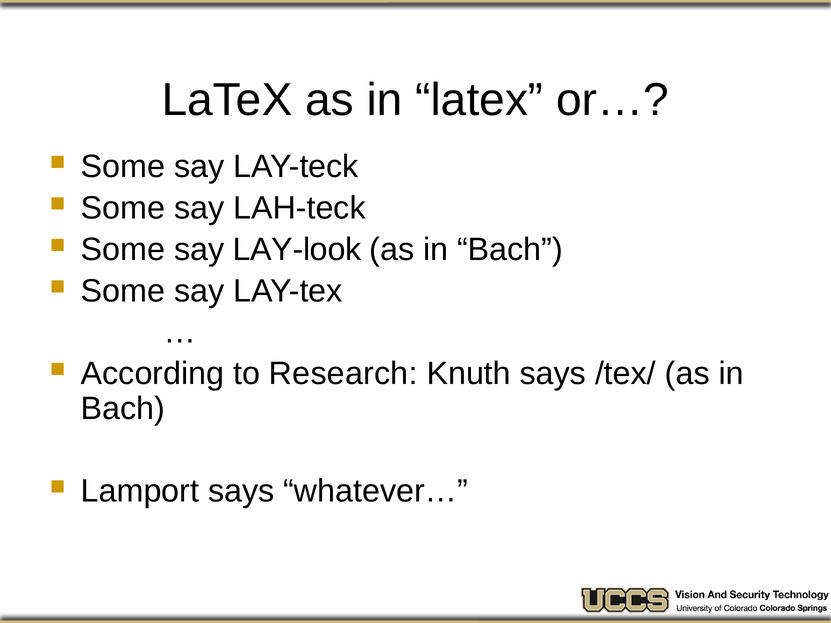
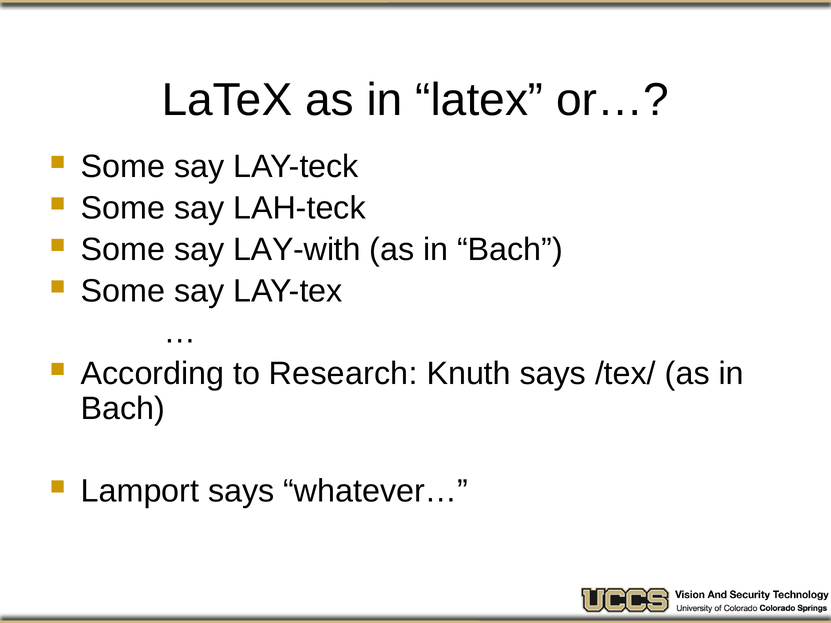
LAY-look: LAY-look -> LAY-with
